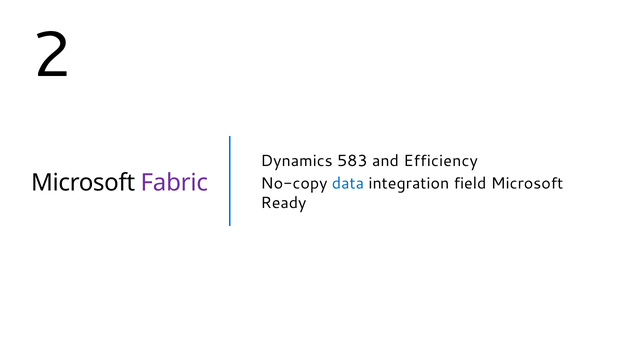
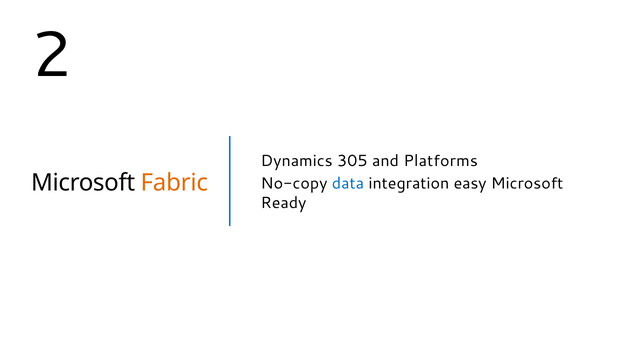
583: 583 -> 305
Efficiency: Efficiency -> Platforms
Fabric colour: purple -> orange
field: field -> easy
